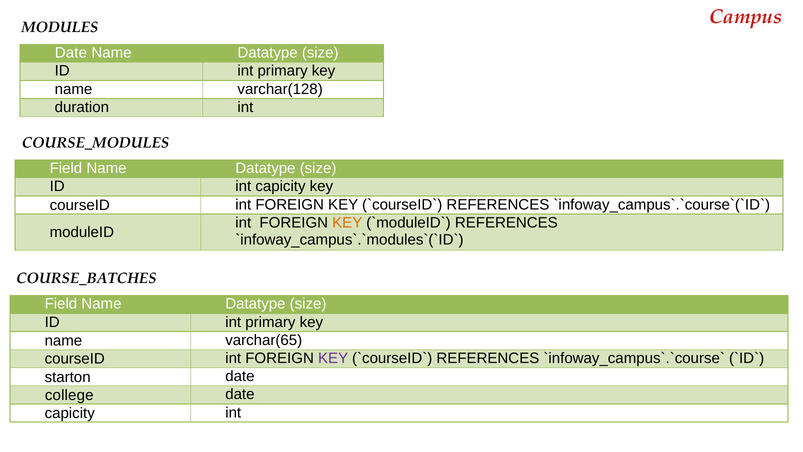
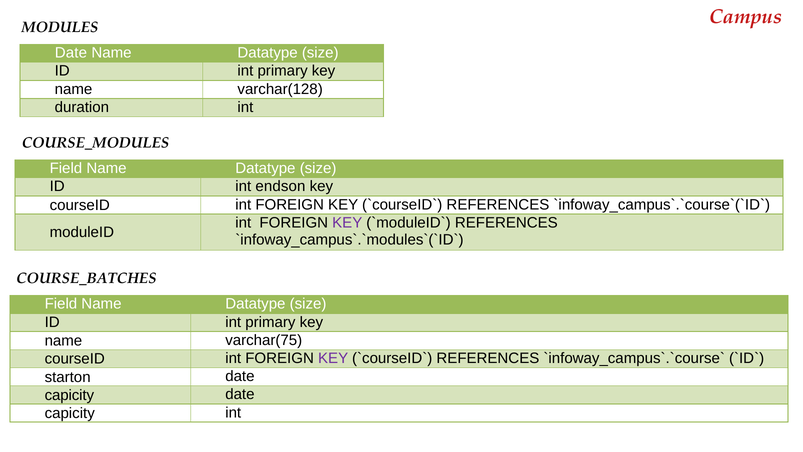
int capicity: capicity -> endson
KEY at (347, 223) colour: orange -> purple
varchar(65: varchar(65 -> varchar(75
college at (69, 395): college -> capicity
